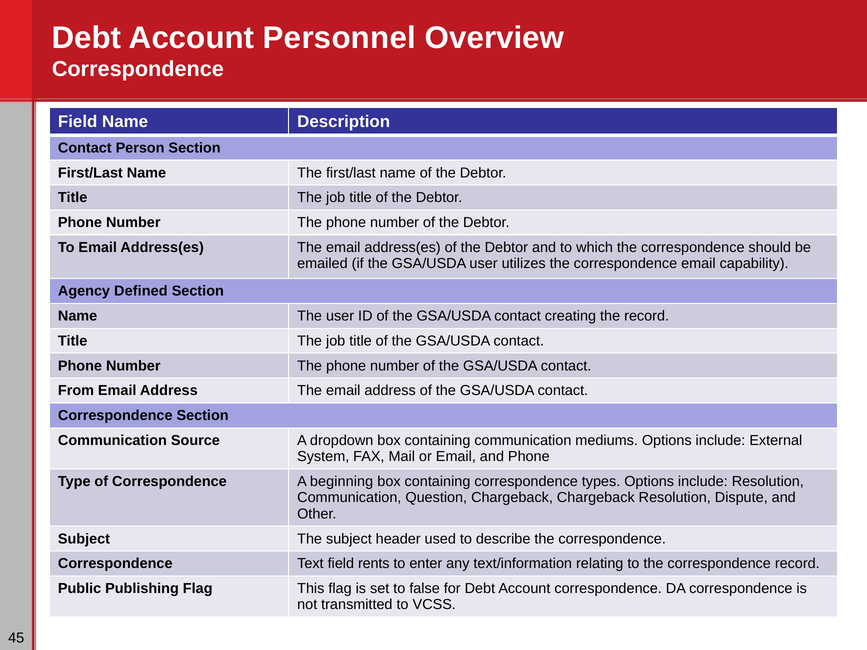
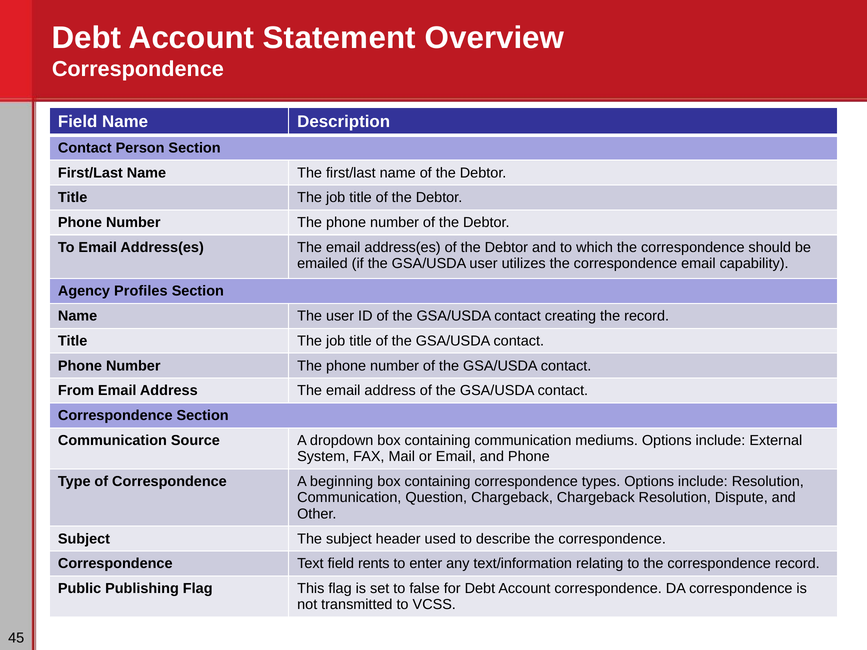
Personnel: Personnel -> Statement
Defined: Defined -> Profiles
